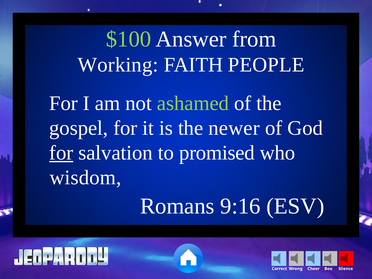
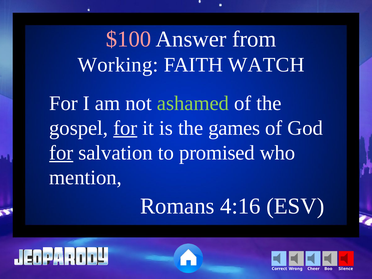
$100 colour: light green -> pink
PEOPLE: PEOPLE -> WATCH
for at (125, 128) underline: none -> present
newer: newer -> games
wisdom: wisdom -> mention
9:16: 9:16 -> 4:16
